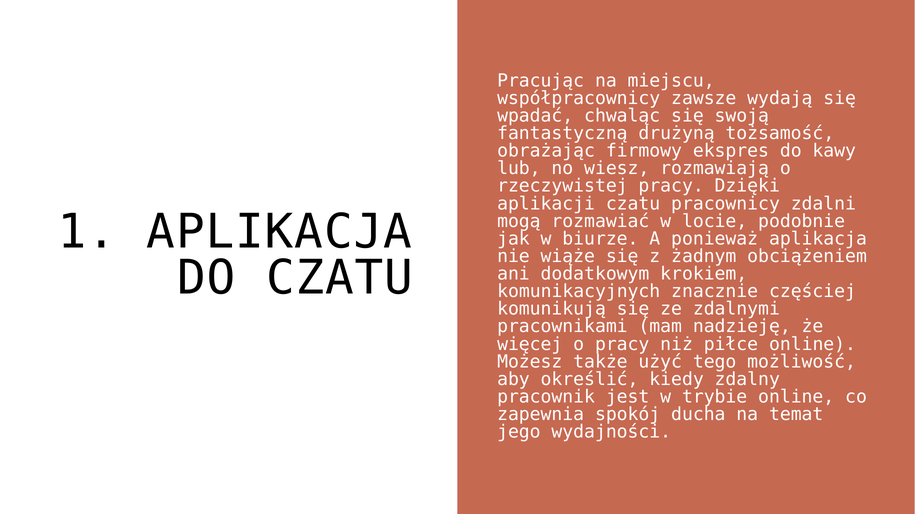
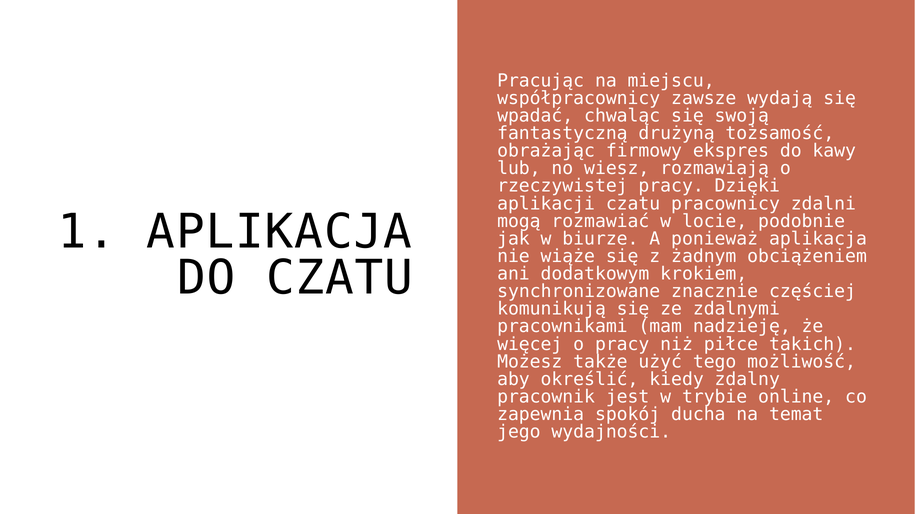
komunikacyjnych: komunikacyjnych -> synchronizowane
piłce online: online -> takich
